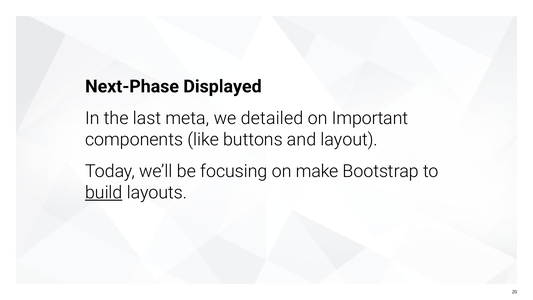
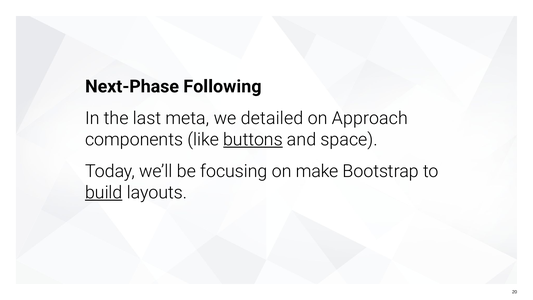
Displayed: Displayed -> Following
Important: Important -> Approach
buttons underline: none -> present
layout: layout -> space
